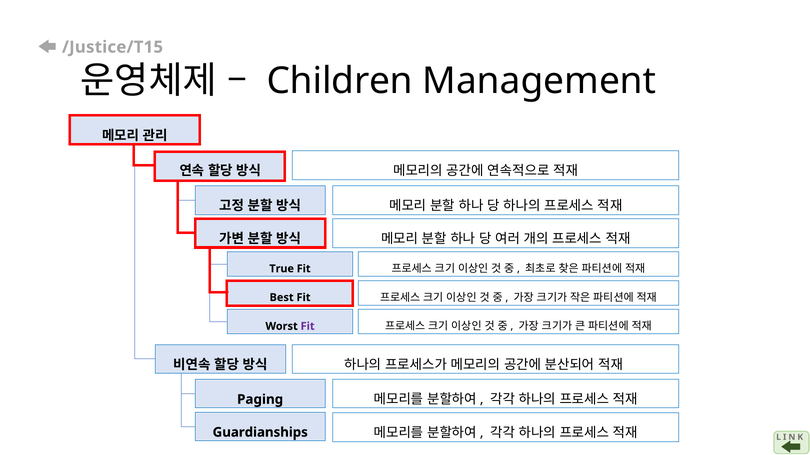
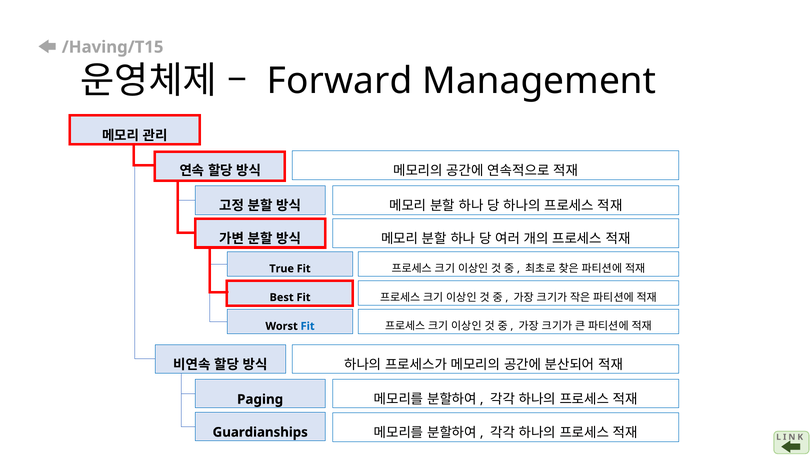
/Justice/T15: /Justice/T15 -> /Having/T15
Children: Children -> Forward
Fit at (308, 327) colour: purple -> blue
